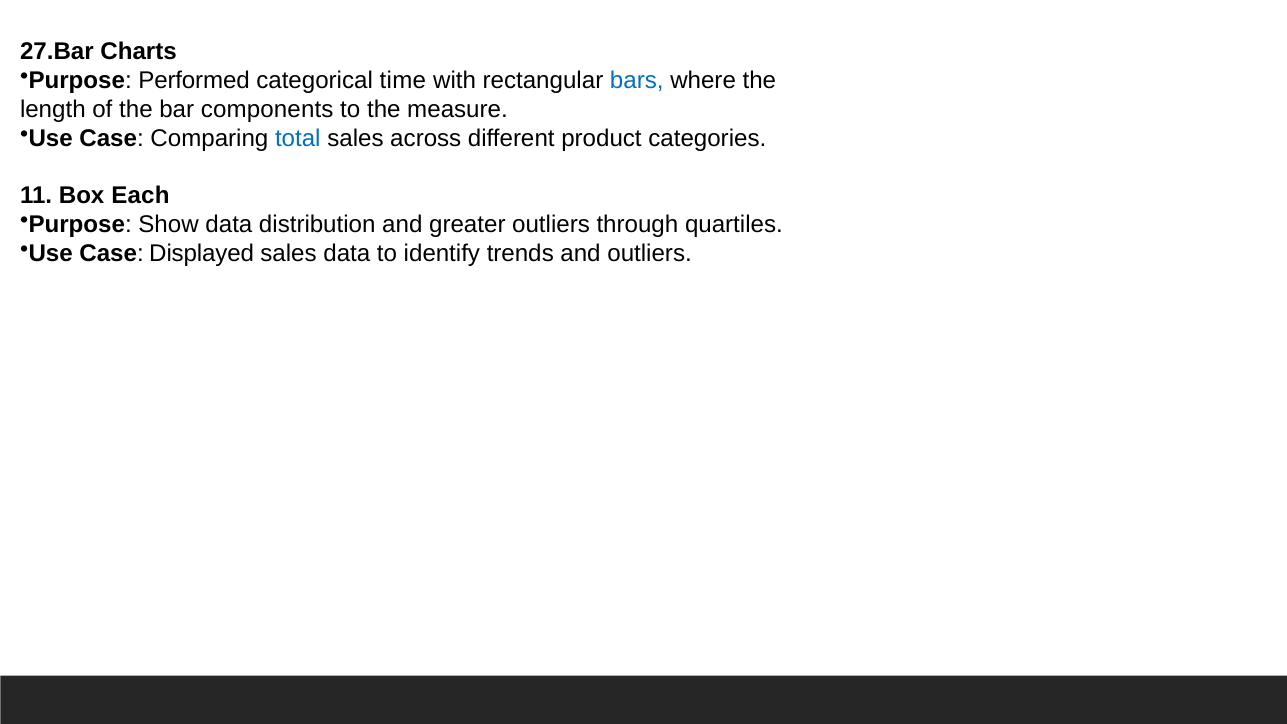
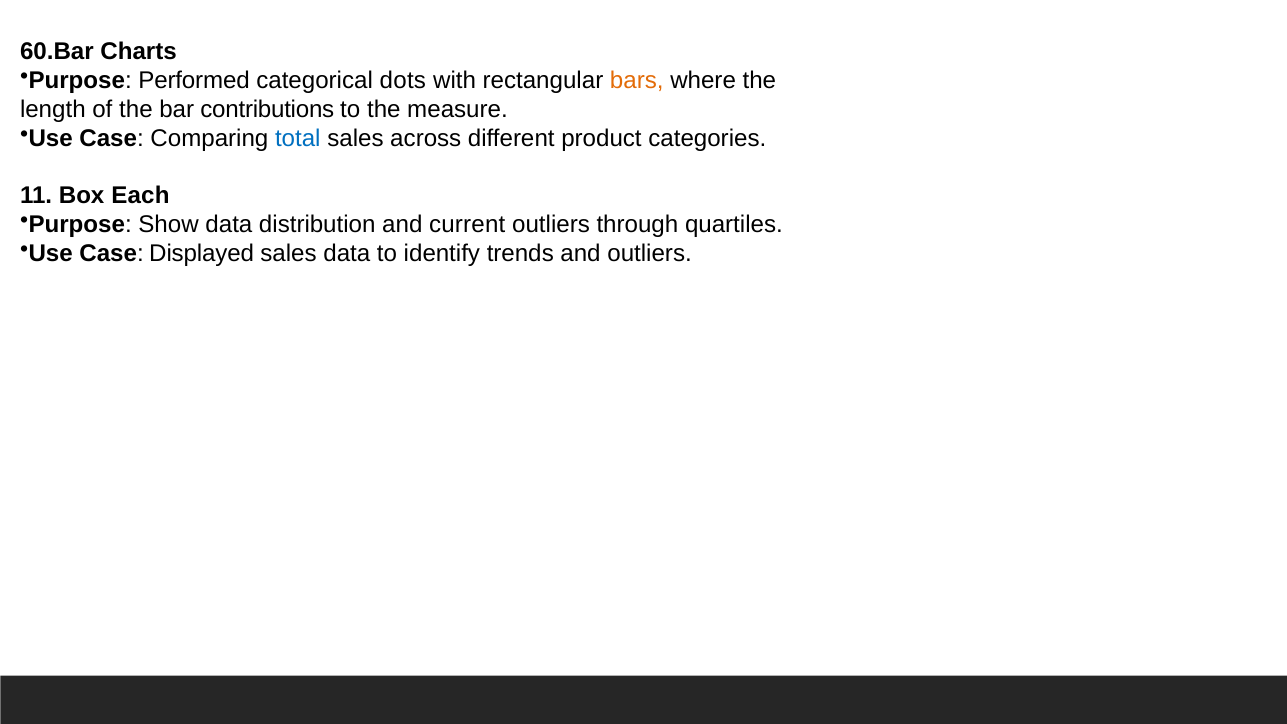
27.Bar: 27.Bar -> 60.Bar
time: time -> dots
bars colour: blue -> orange
components: components -> contributions
greater: greater -> current
